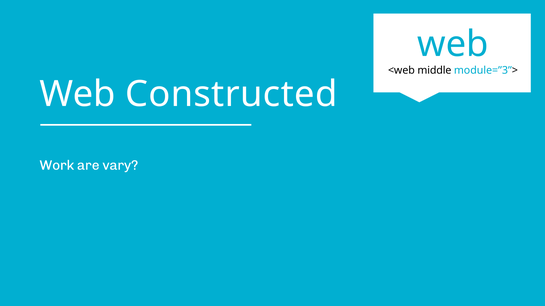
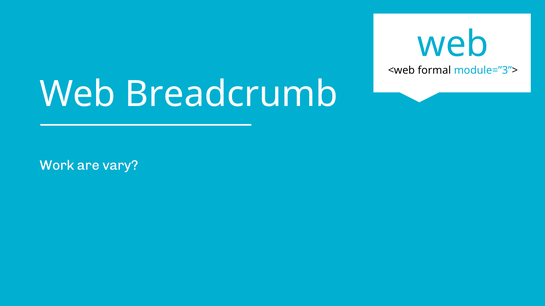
middle: middle -> formal
Constructed: Constructed -> Breadcrumb
